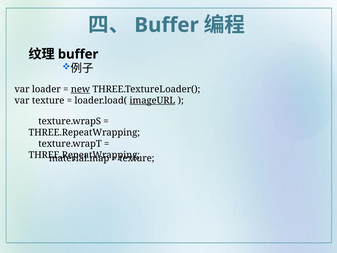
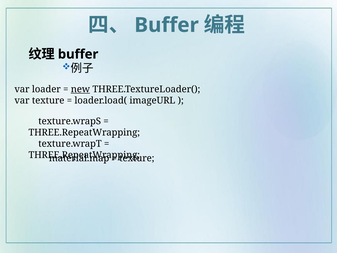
imageURL underline: present -> none
